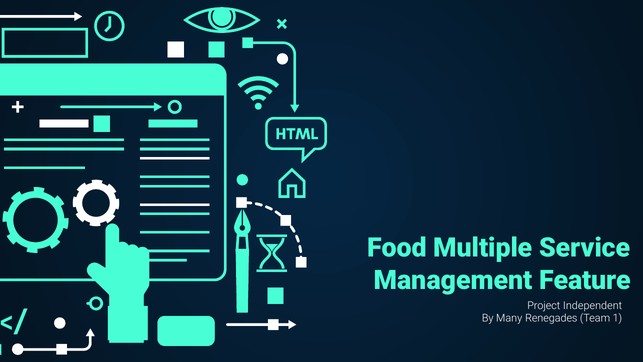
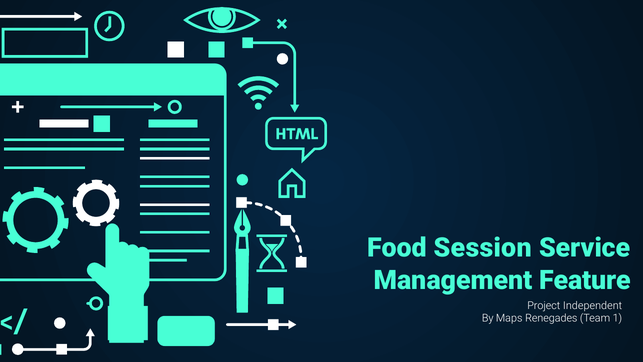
Multiple: Multiple -> Session
Many: Many -> Maps
